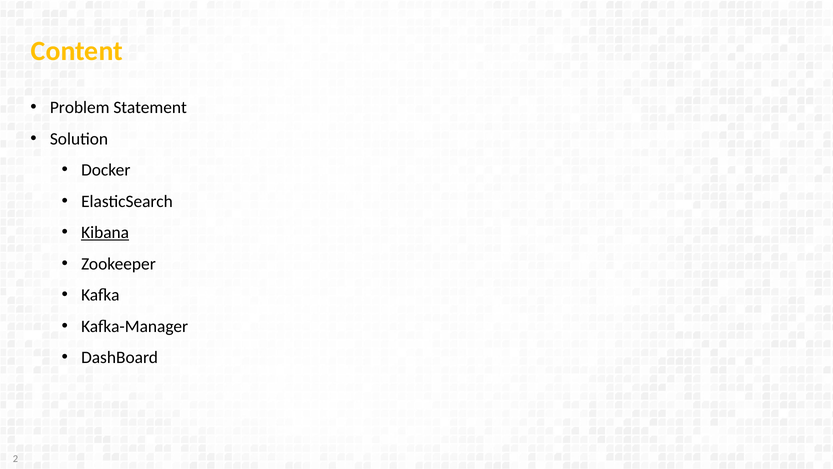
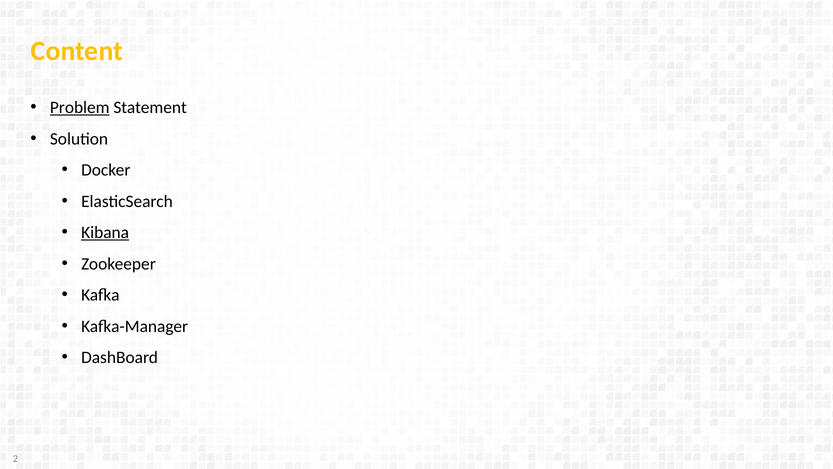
Problem underline: none -> present
